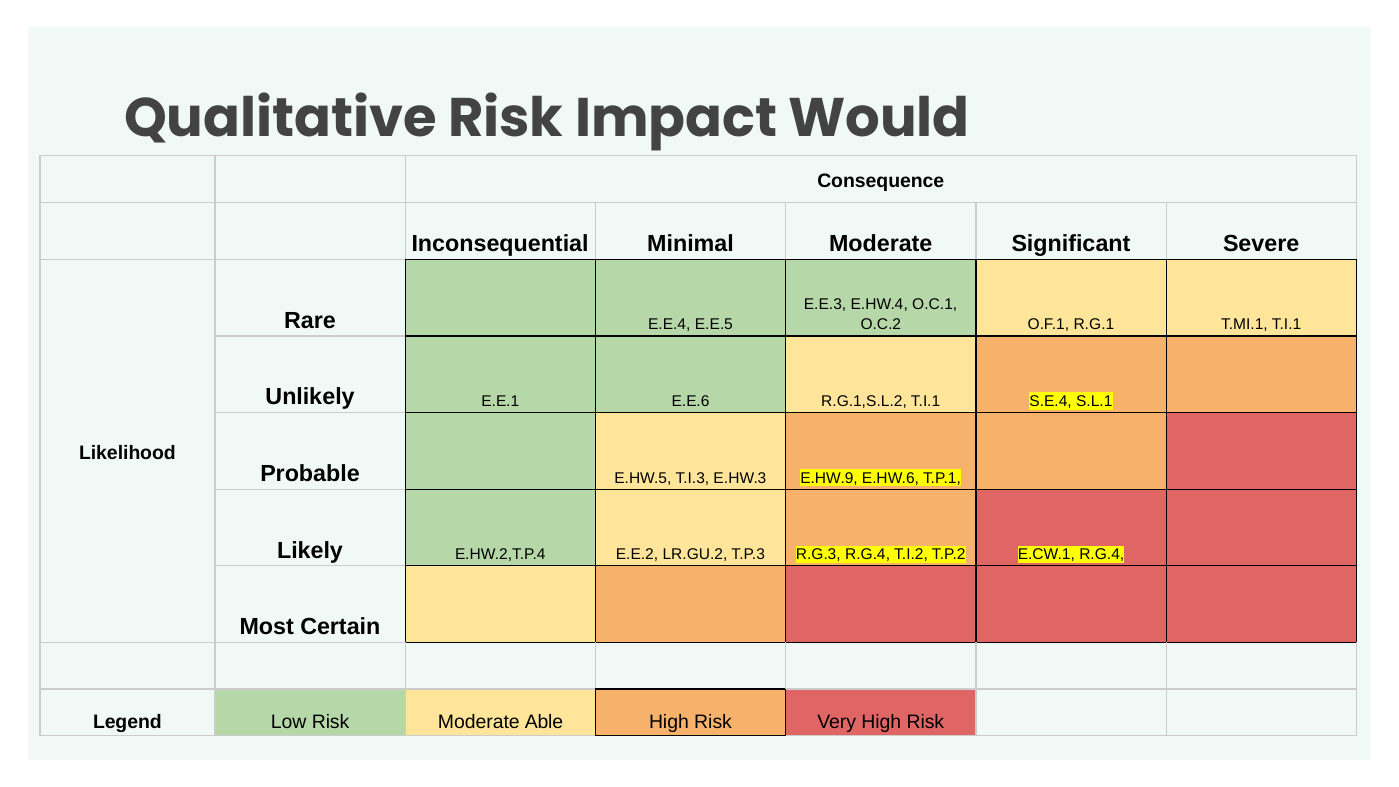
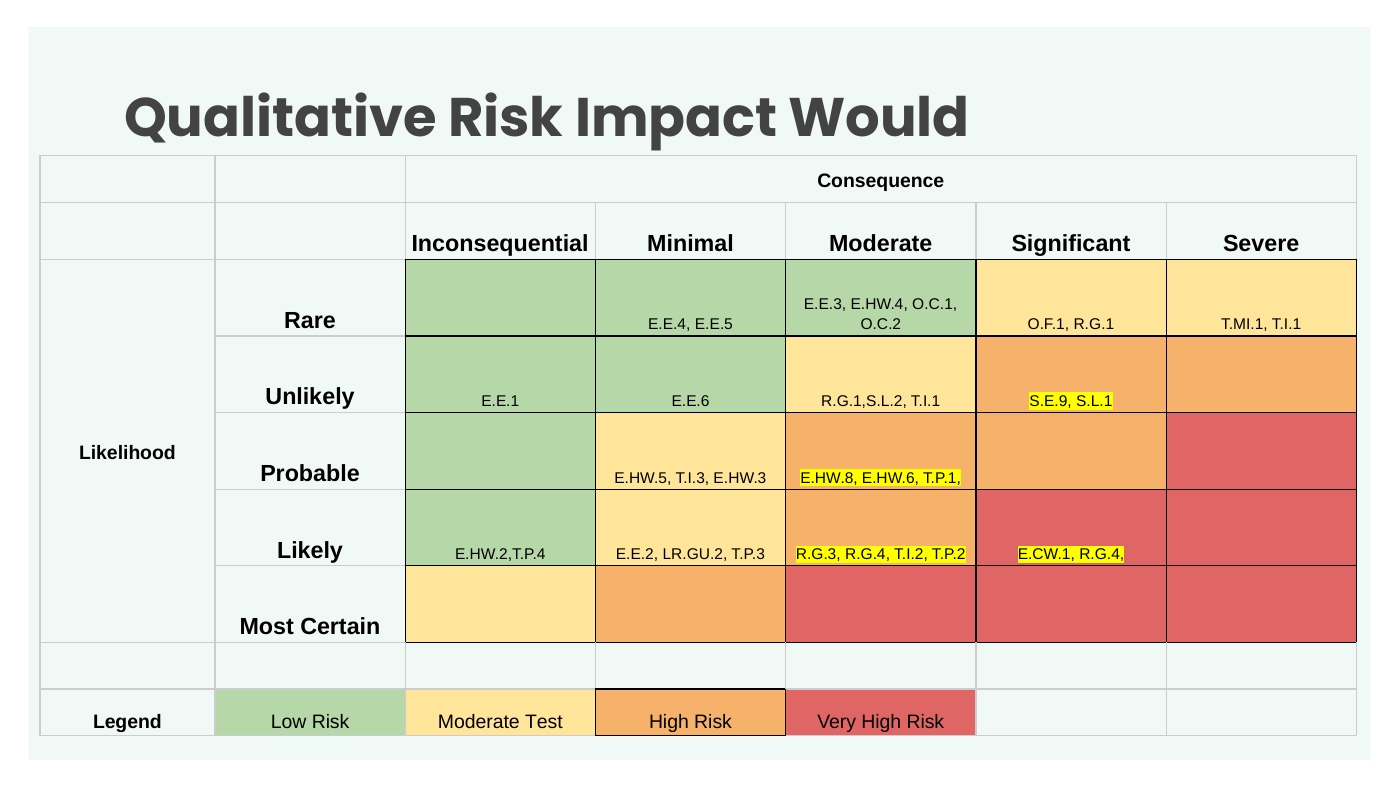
S.E.4: S.E.4 -> S.E.9
E.HW.9: E.HW.9 -> E.HW.8
Able: Able -> Test
